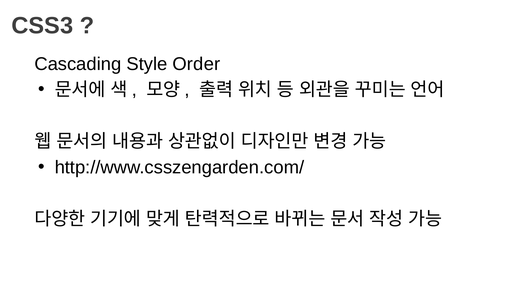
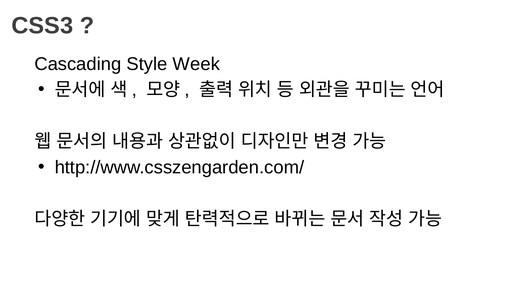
Order: Order -> Week
